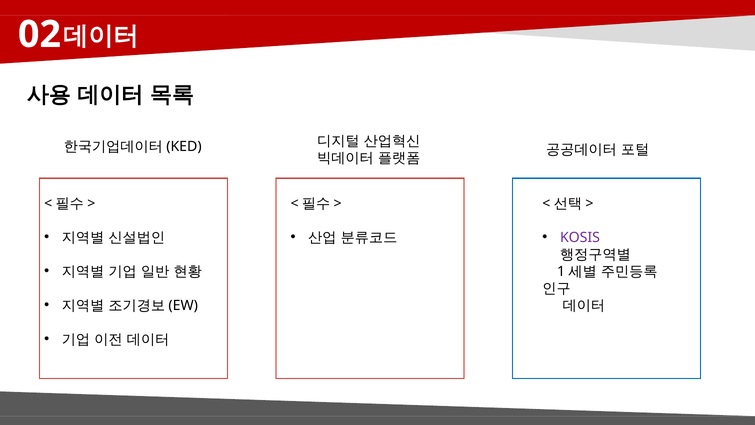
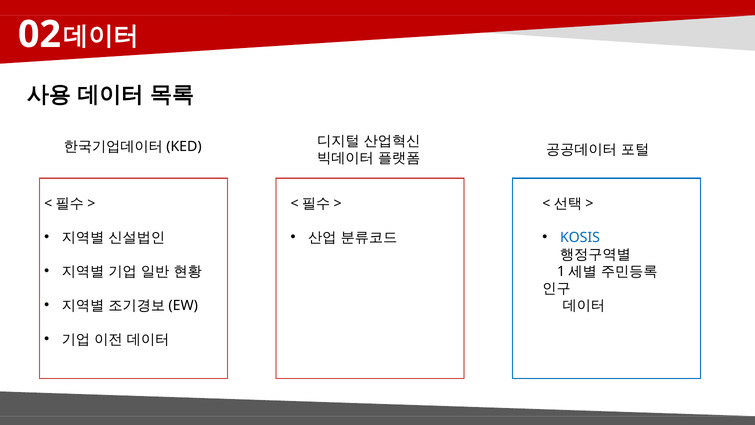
KOSIS colour: purple -> blue
